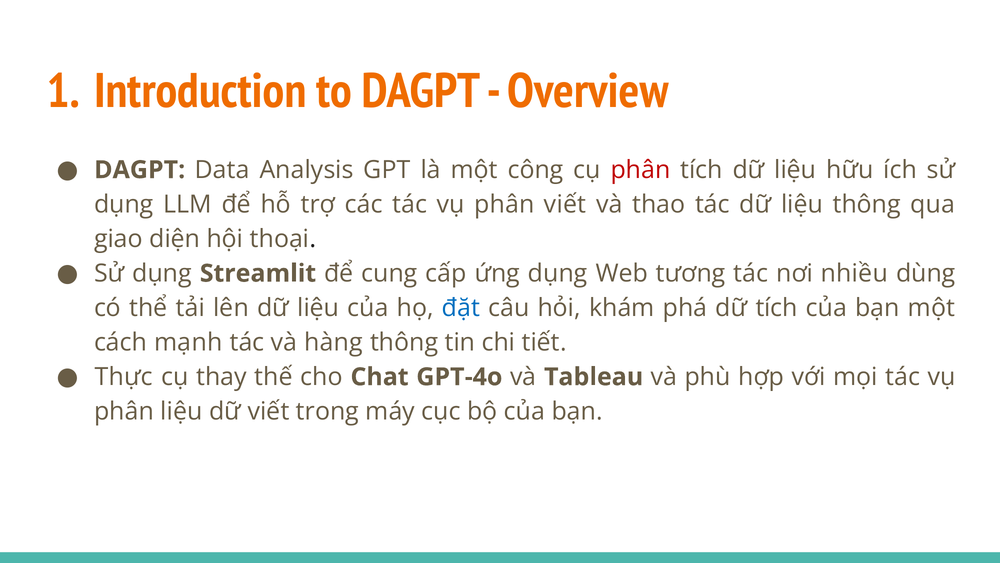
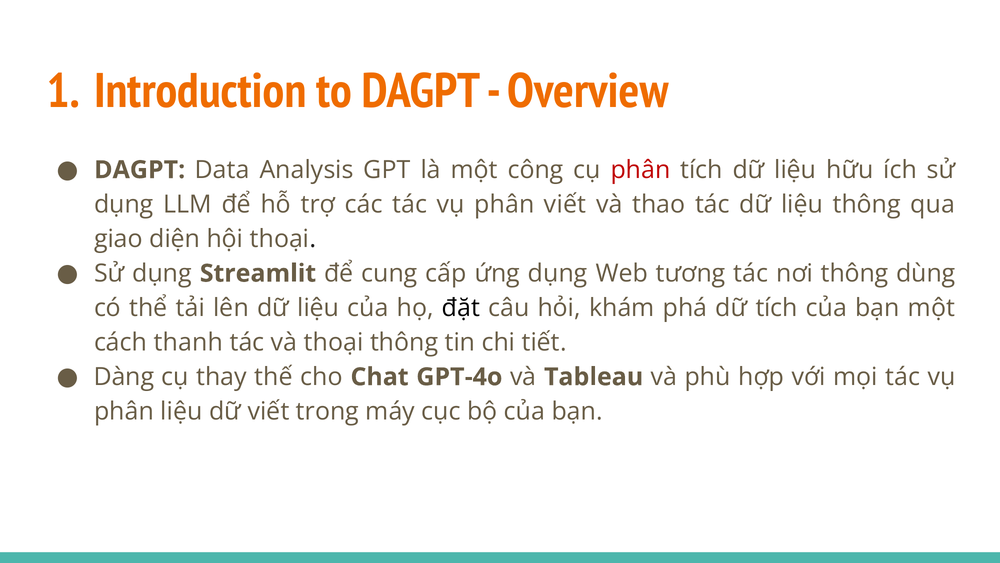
nơi nhiều: nhiều -> thông
đặt colour: blue -> black
mạnh: mạnh -> thanh
và hàng: hàng -> thoại
Thực: Thực -> Dàng
